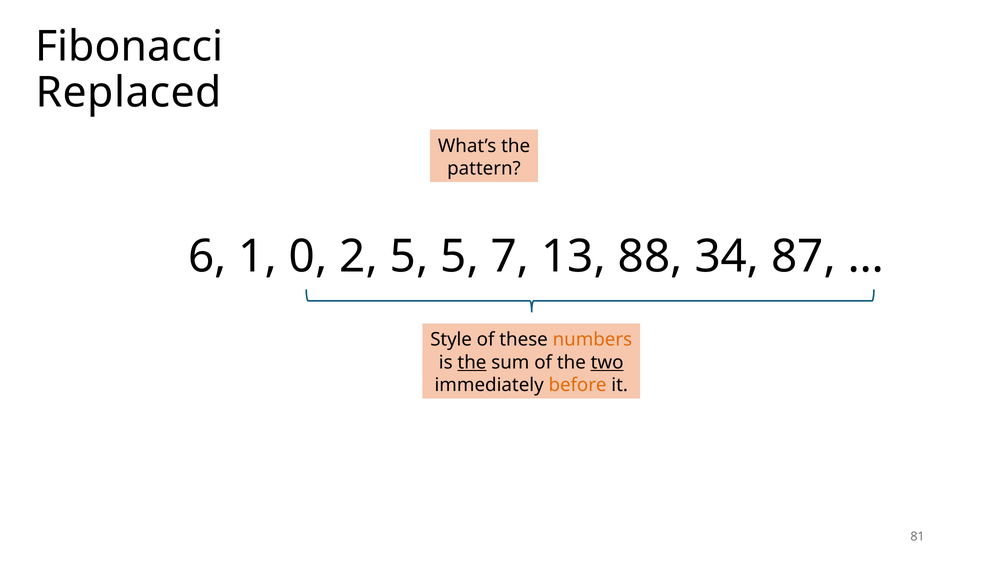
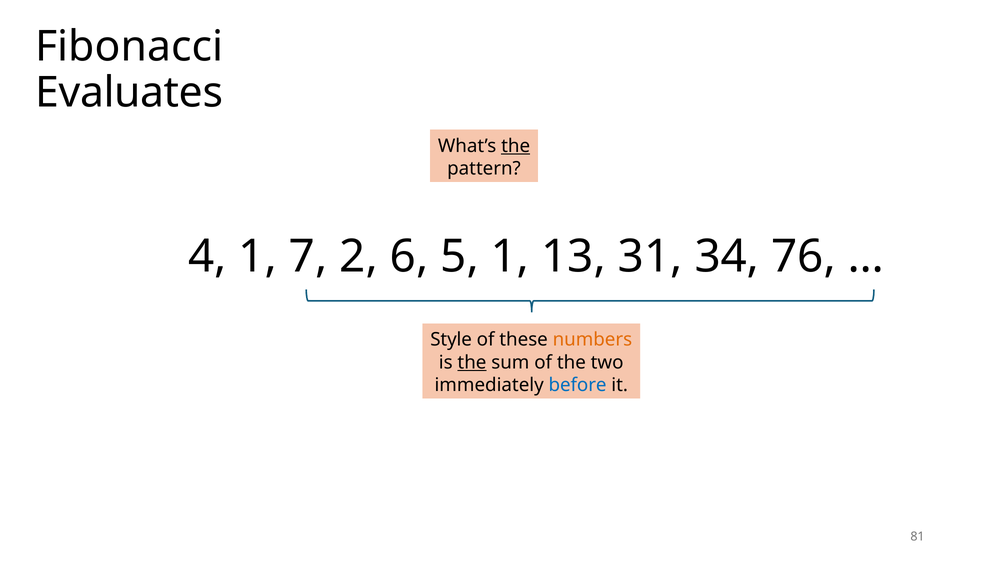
Replaced: Replaced -> Evaluates
the at (516, 146) underline: none -> present
6: 6 -> 4
0: 0 -> 7
2 5: 5 -> 6
5 7: 7 -> 1
88: 88 -> 31
87: 87 -> 76
two underline: present -> none
before colour: orange -> blue
